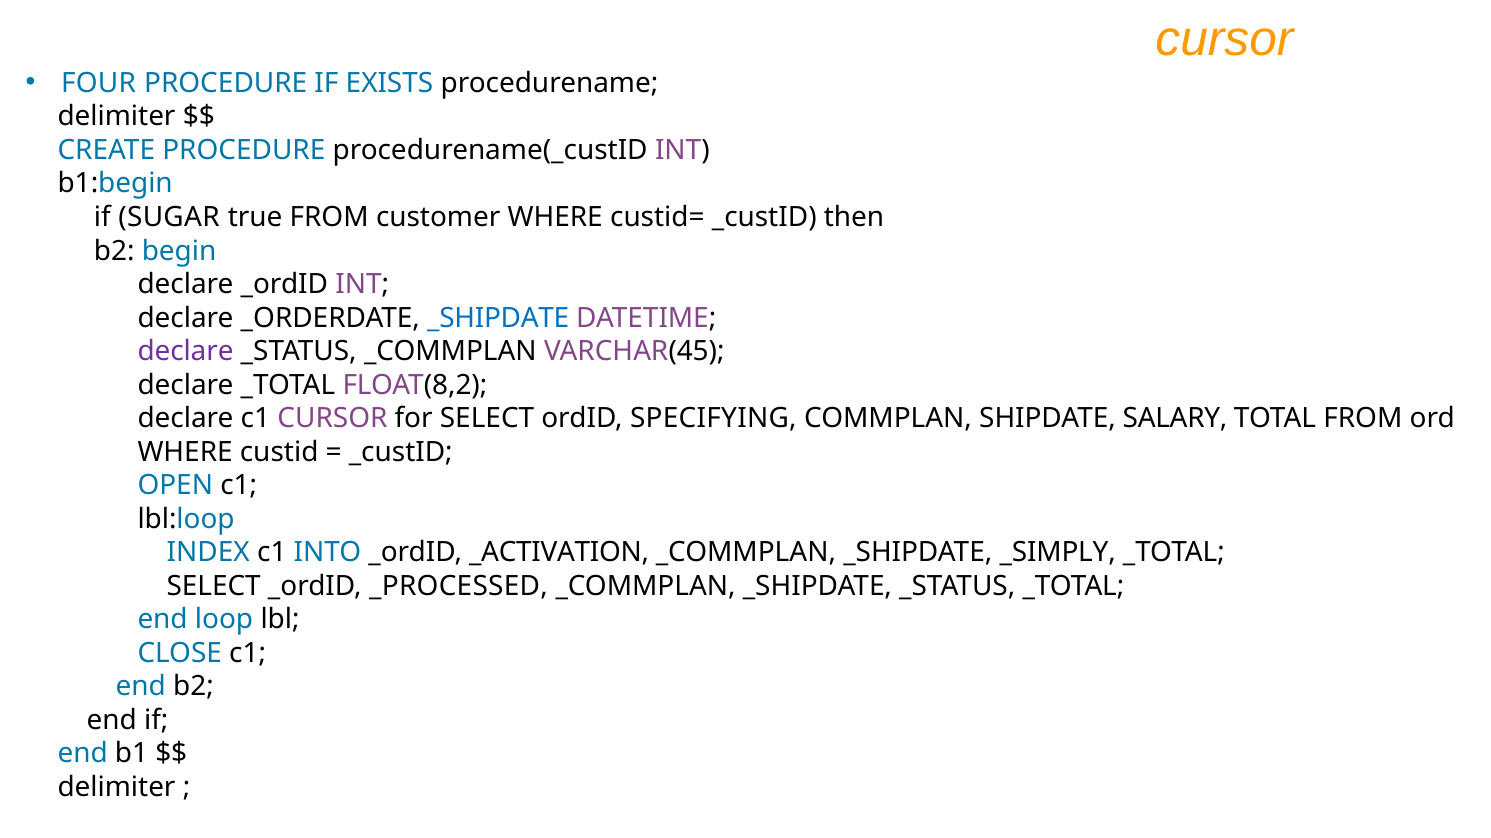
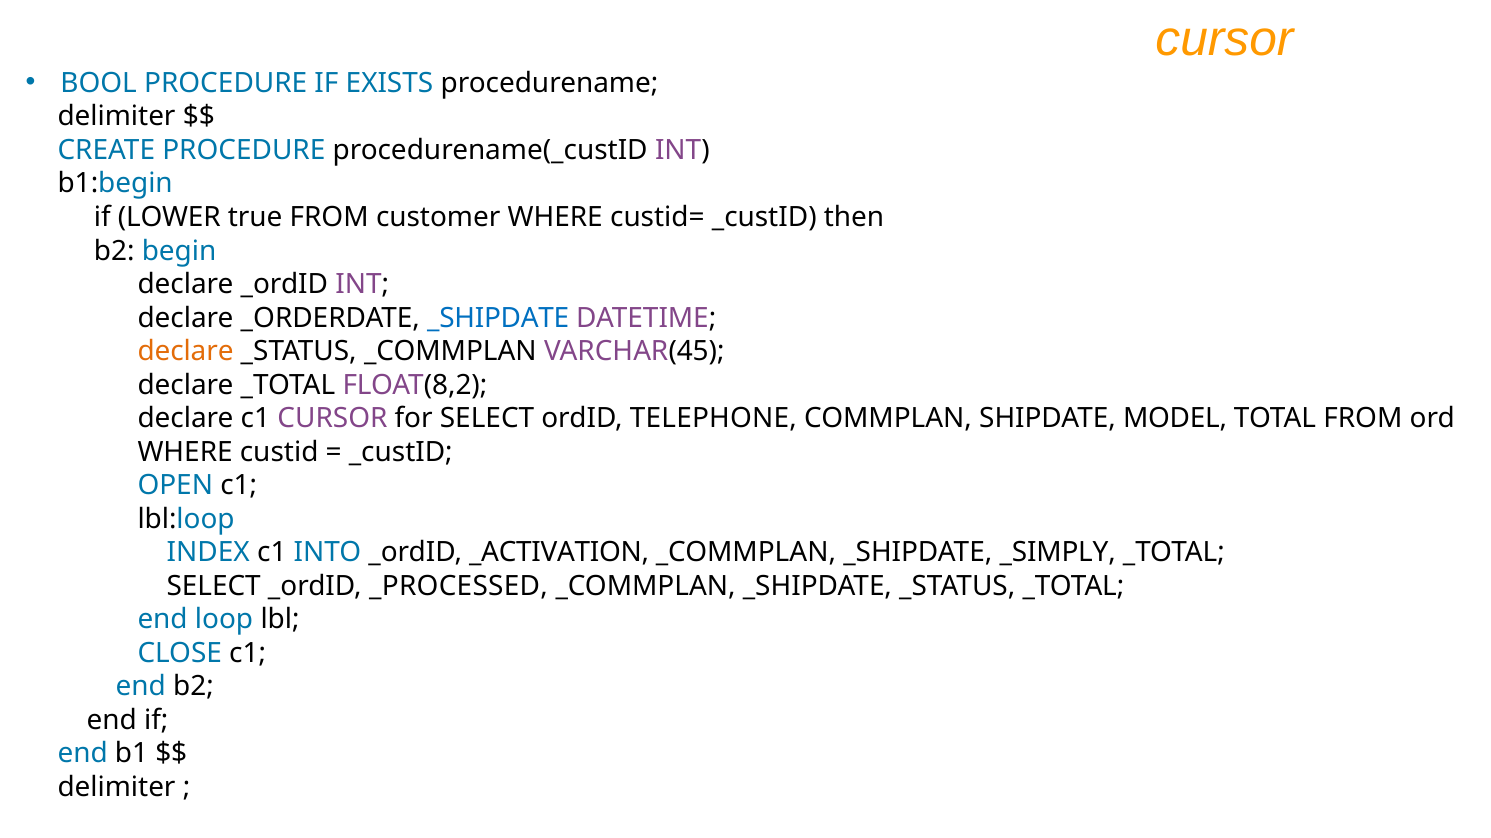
FOUR: FOUR -> BOOL
SUGAR: SUGAR -> LOWER
declare at (186, 352) colour: purple -> orange
SPECIFYING: SPECIFYING -> TELEPHONE
SALARY: SALARY -> MODEL
